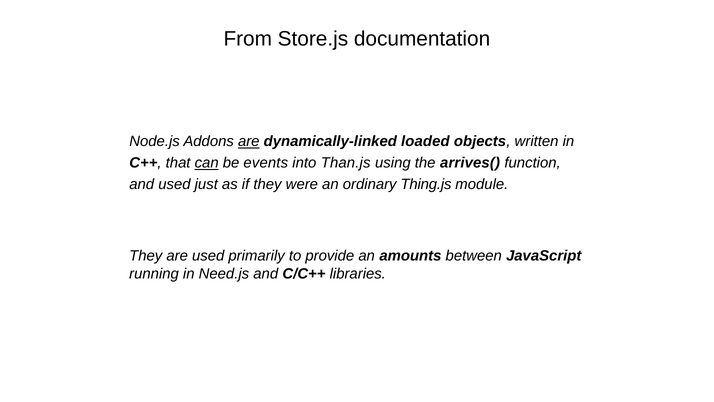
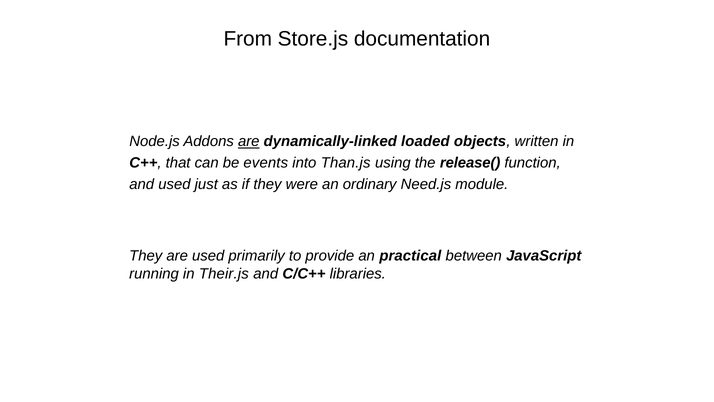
can underline: present -> none
arrives(: arrives( -> release(
Thing.js: Thing.js -> Need.js
amounts: amounts -> practical
Need.js: Need.js -> Their.js
